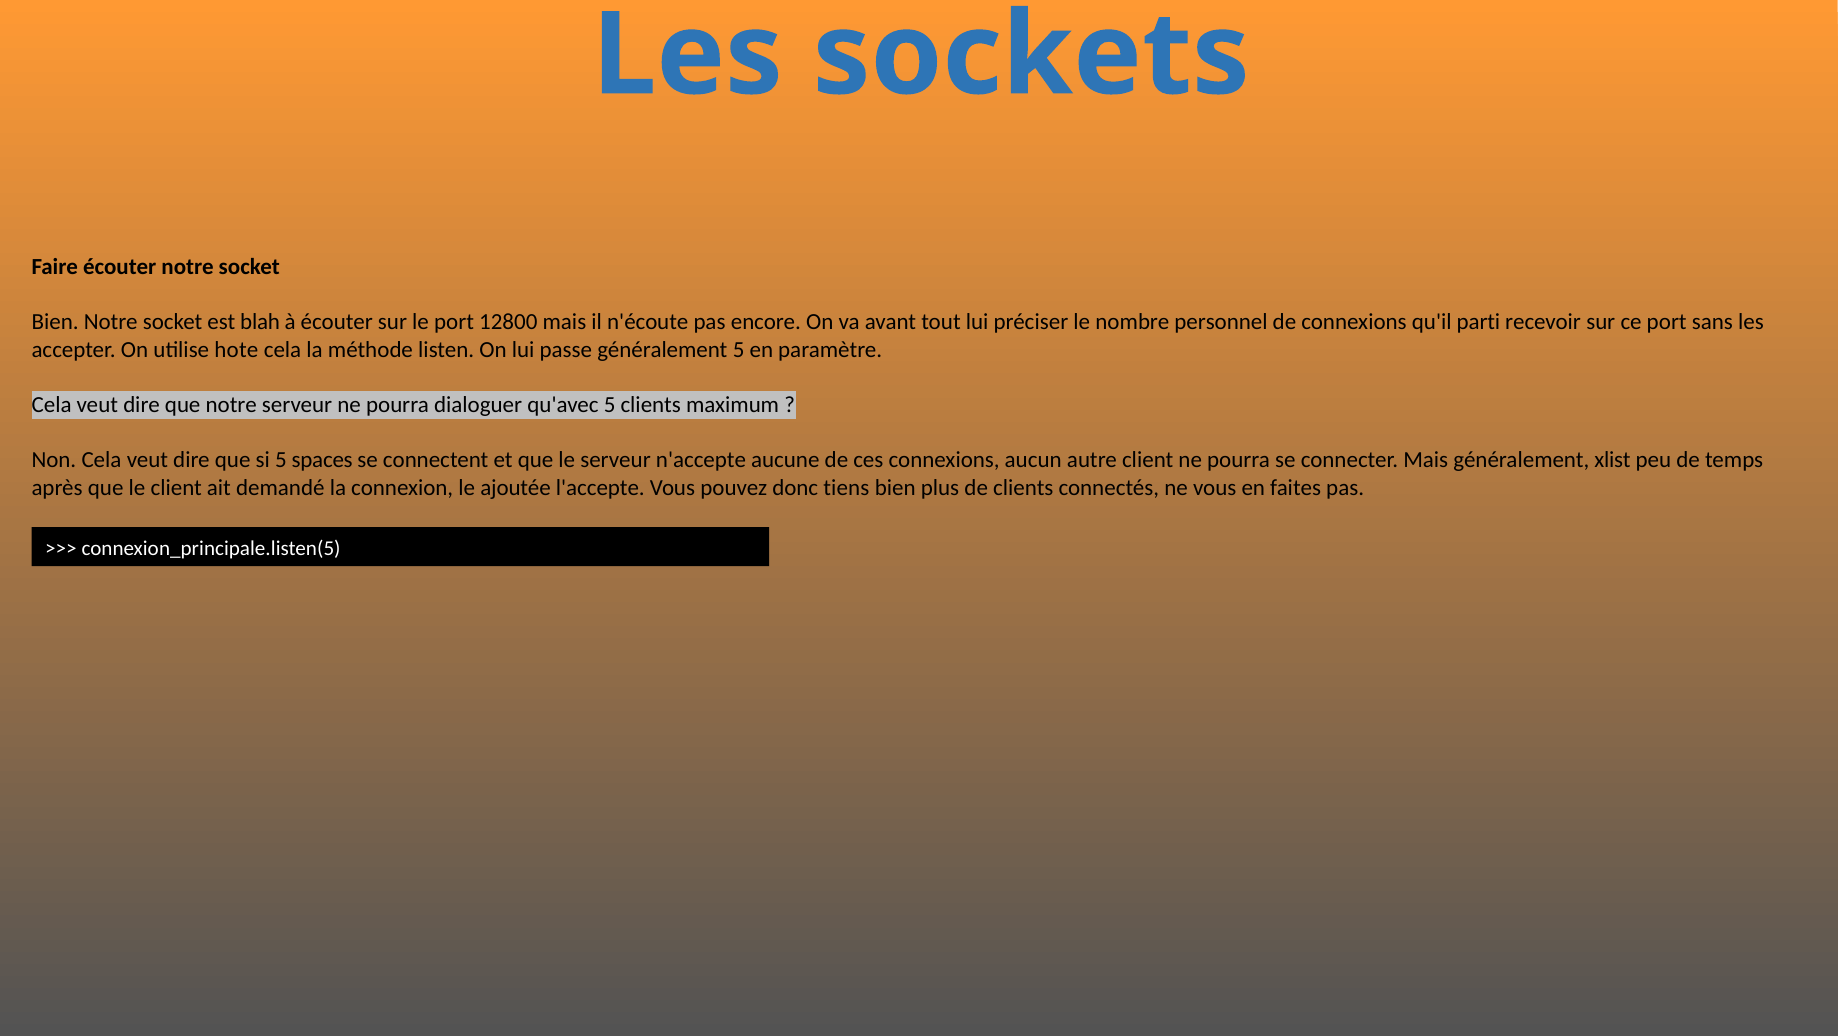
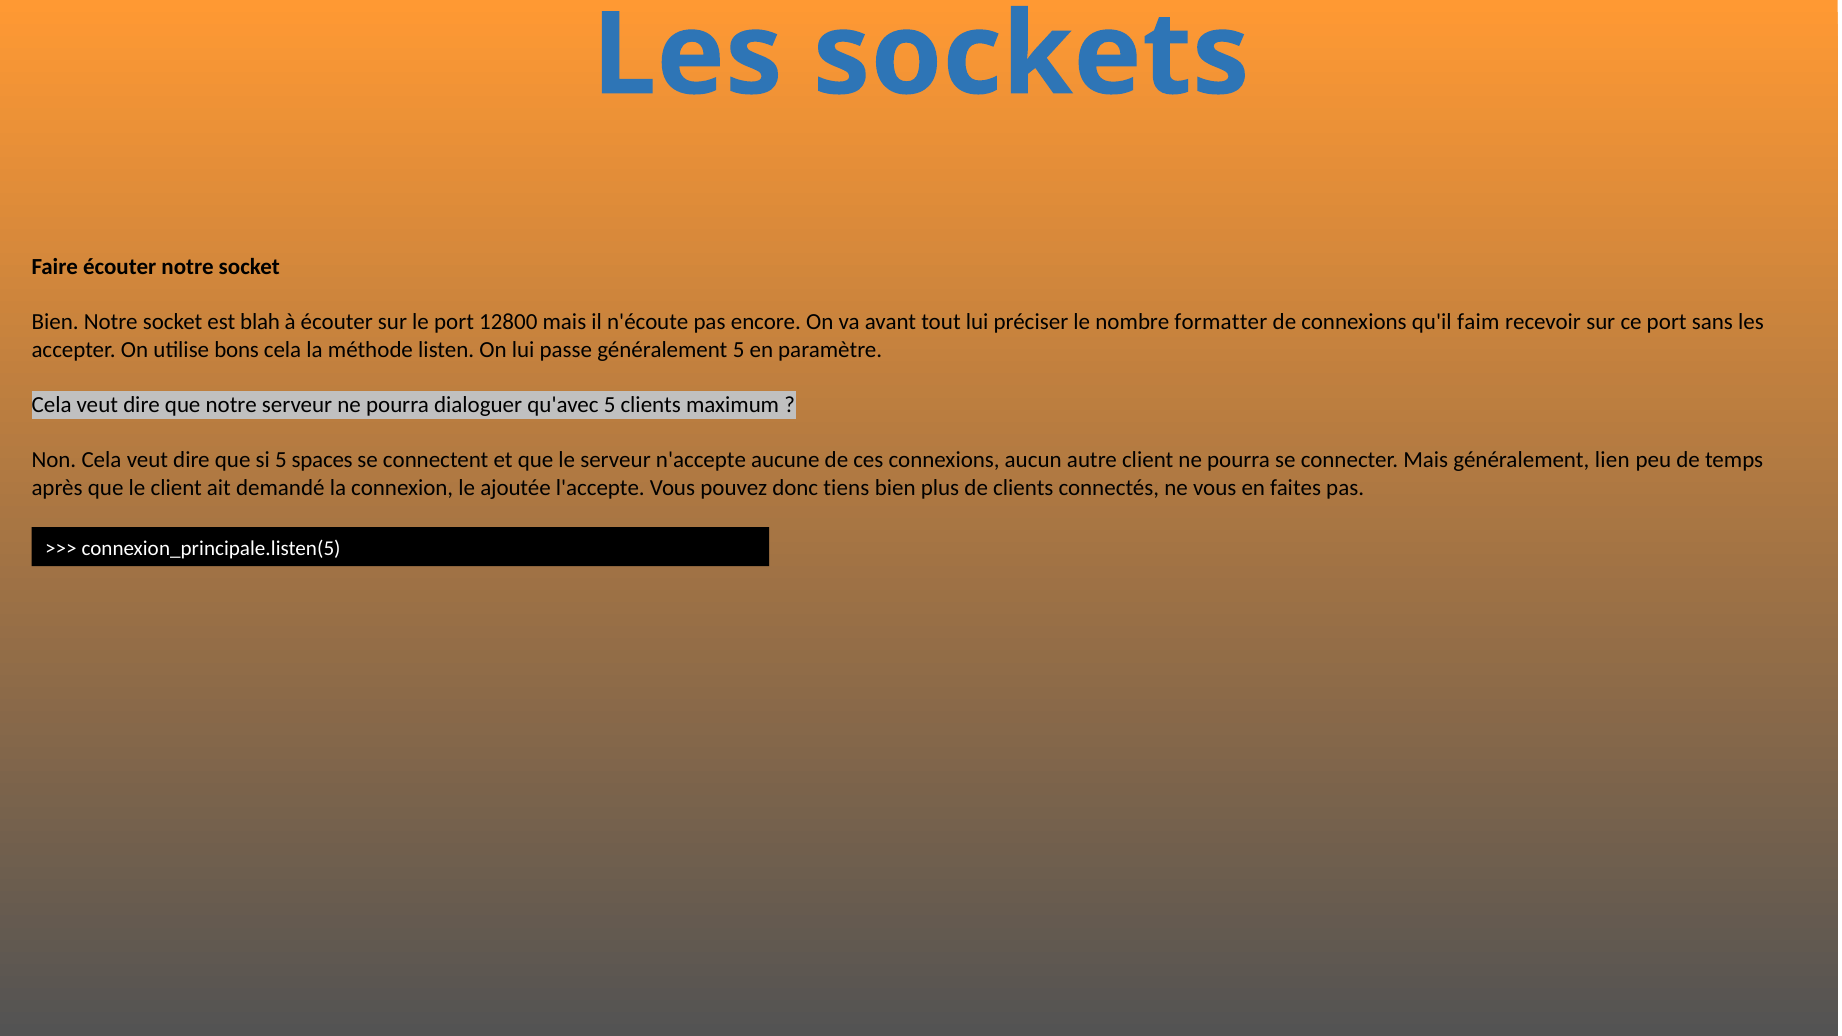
personnel: personnel -> formatter
parti: parti -> faim
hote: hote -> bons
xlist: xlist -> lien
